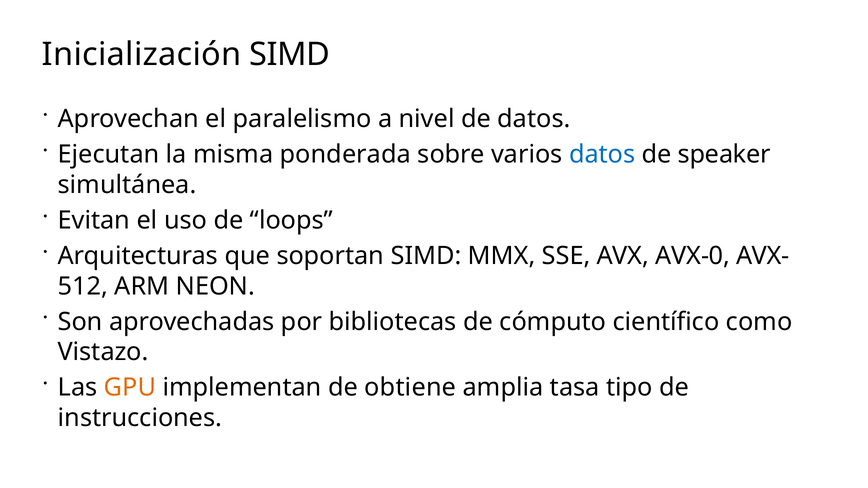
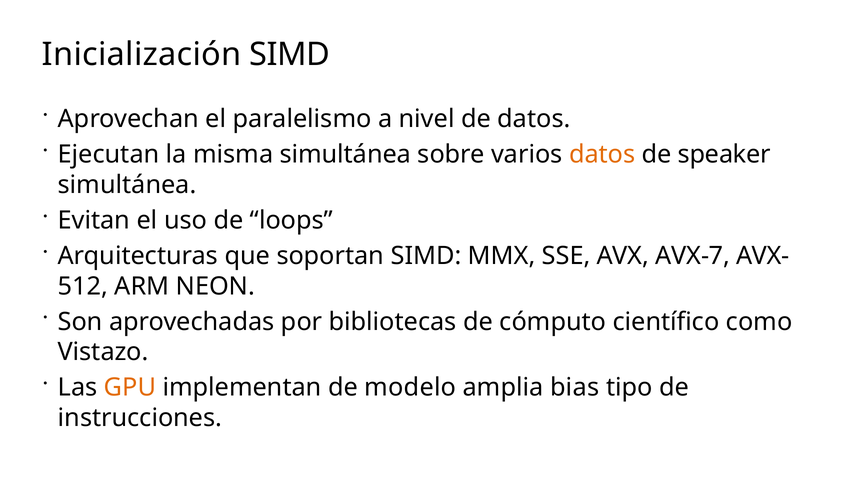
misma ponderada: ponderada -> simultánea
datos at (602, 155) colour: blue -> orange
AVX-0: AVX-0 -> AVX-7
obtiene: obtiene -> modelo
tasa: tasa -> bias
